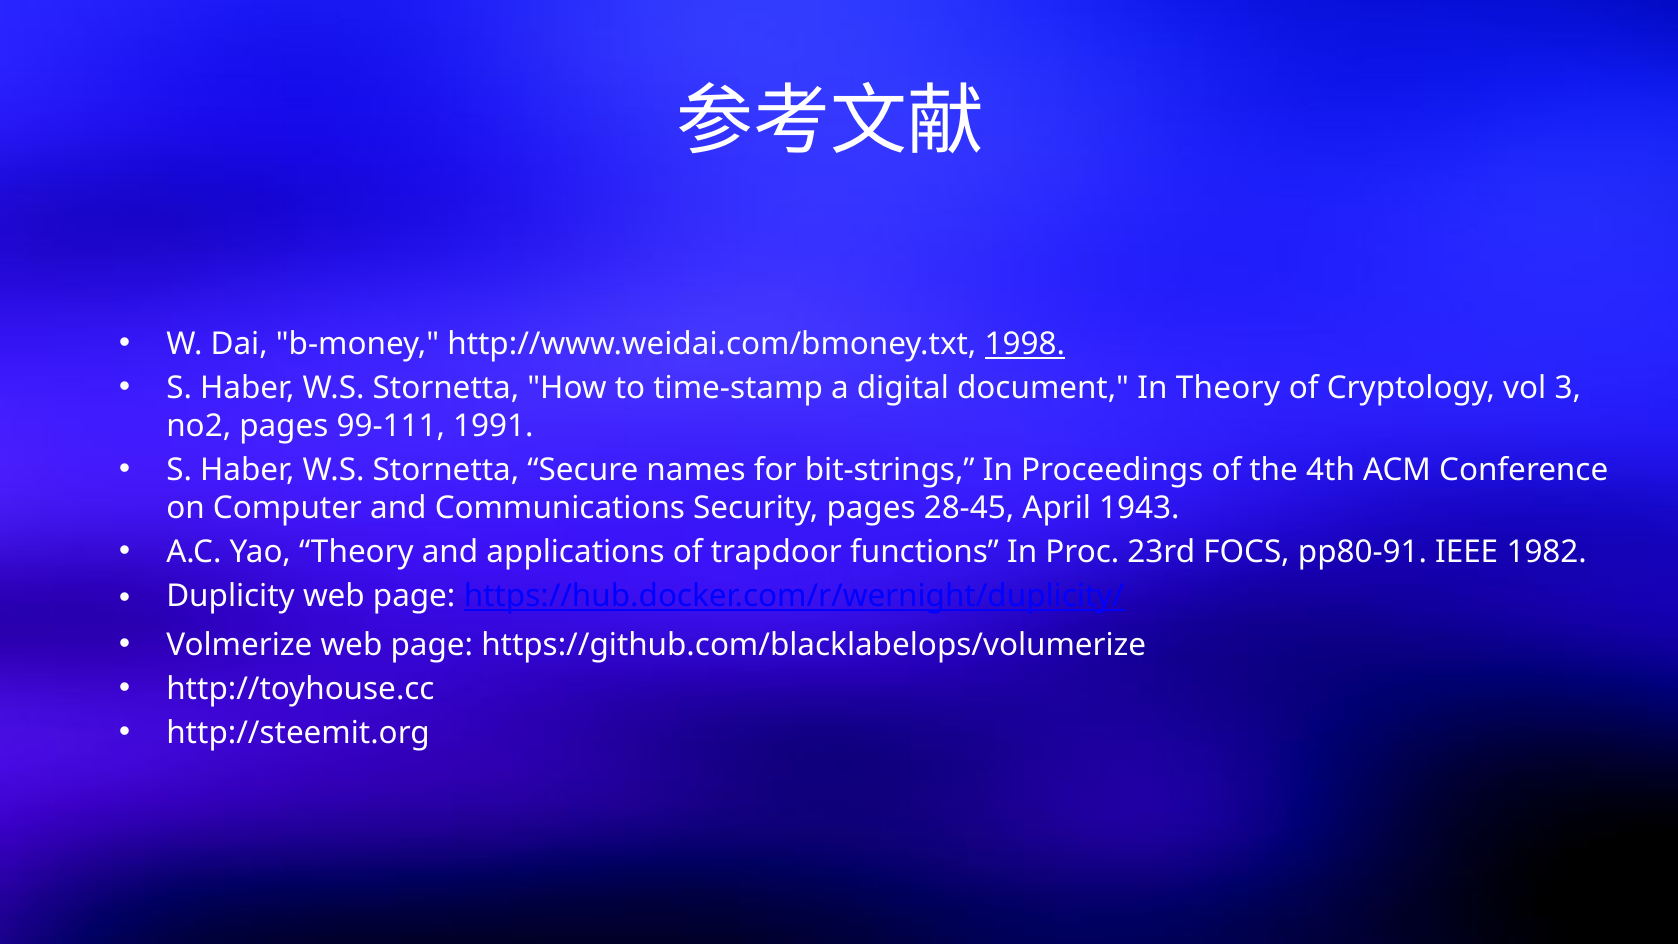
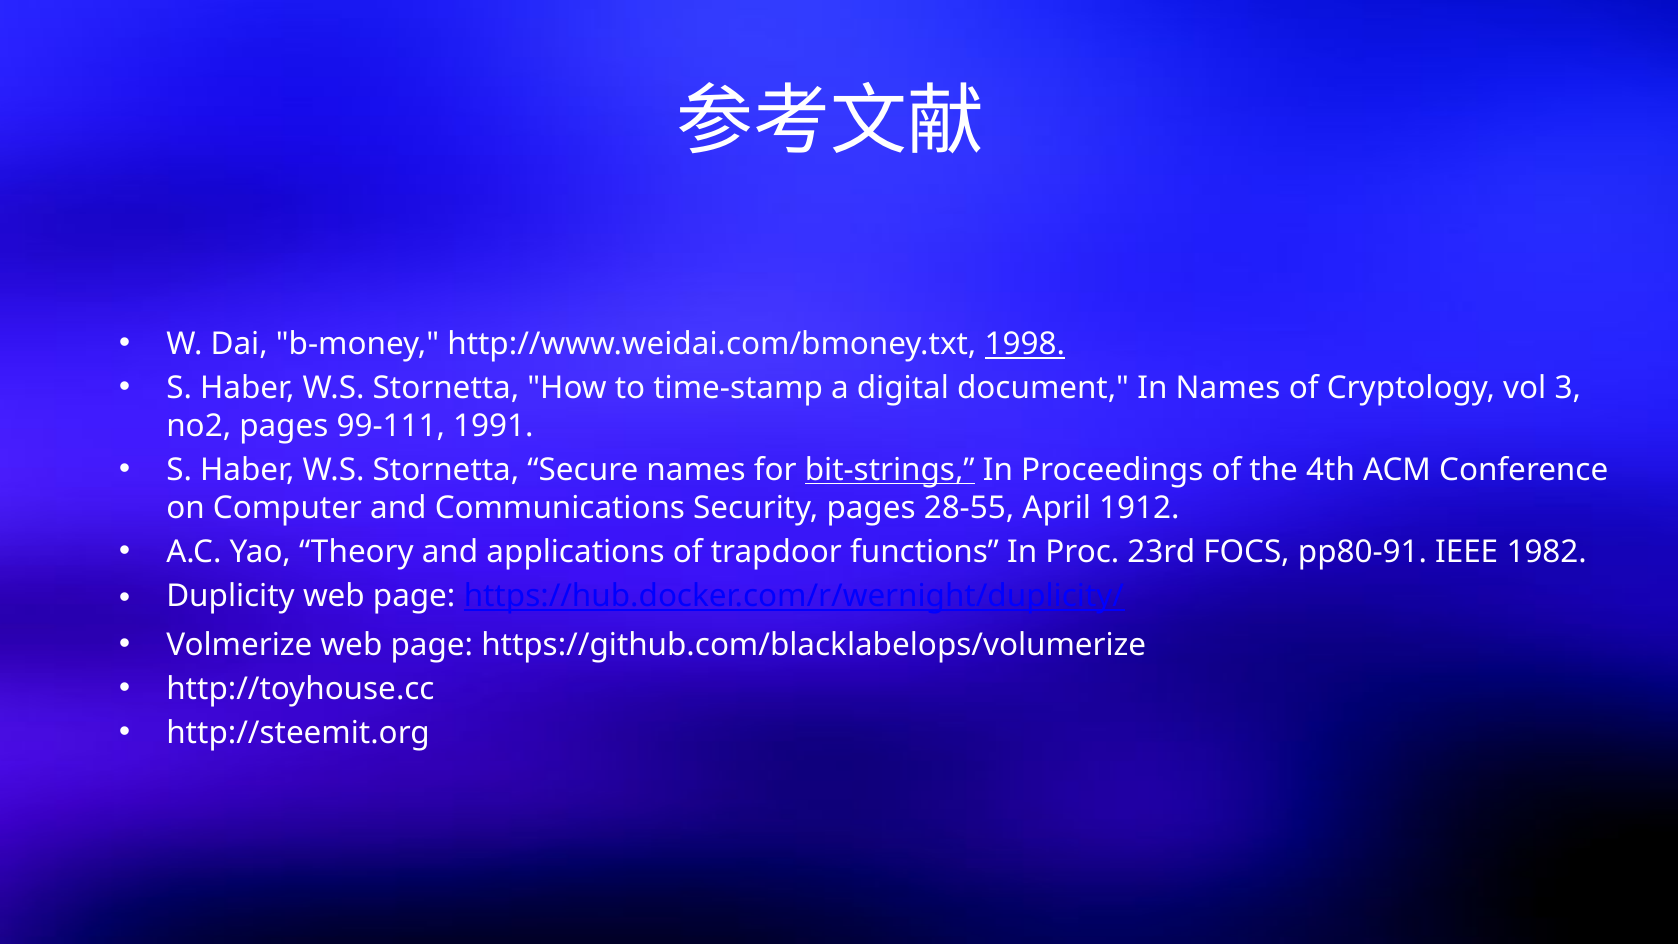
In Theory: Theory -> Names
bit-strings underline: none -> present
28-45: 28-45 -> 28-55
1943: 1943 -> 1912
